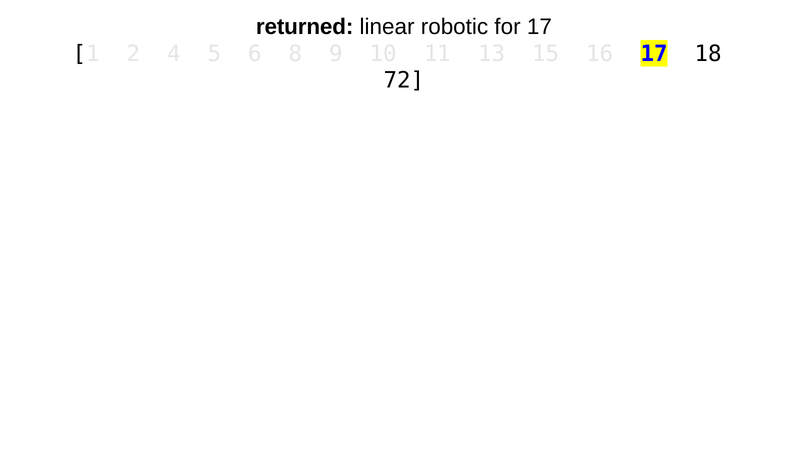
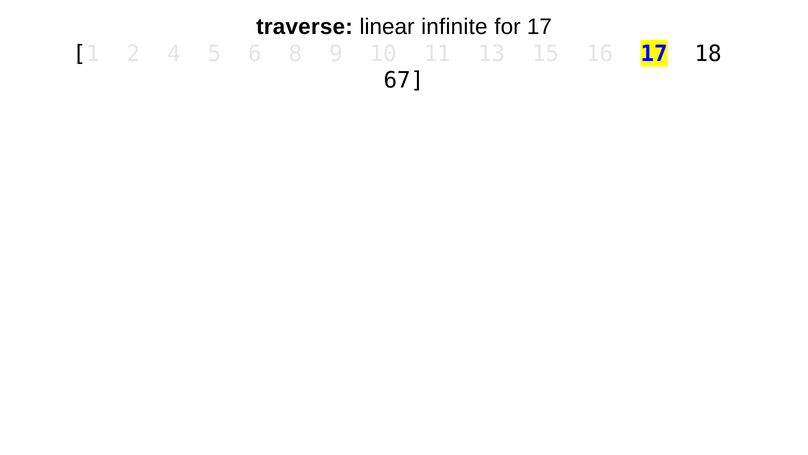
returned: returned -> traverse
robotic: robotic -> infinite
72: 72 -> 67
